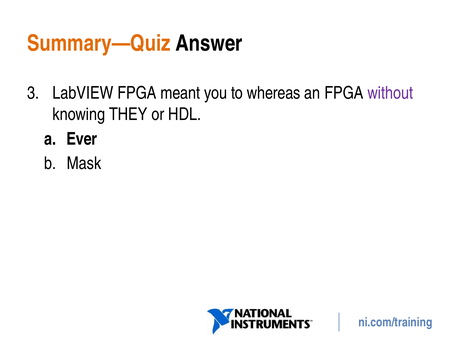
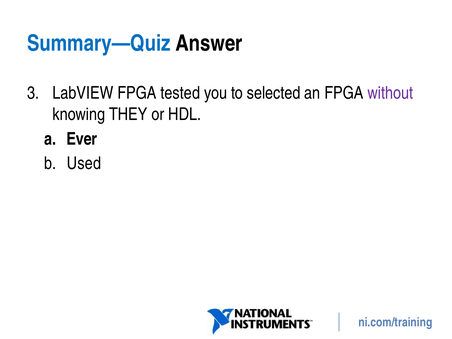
Summary—Quiz colour: orange -> blue
meant: meant -> tested
whereas: whereas -> selected
Mask: Mask -> Used
